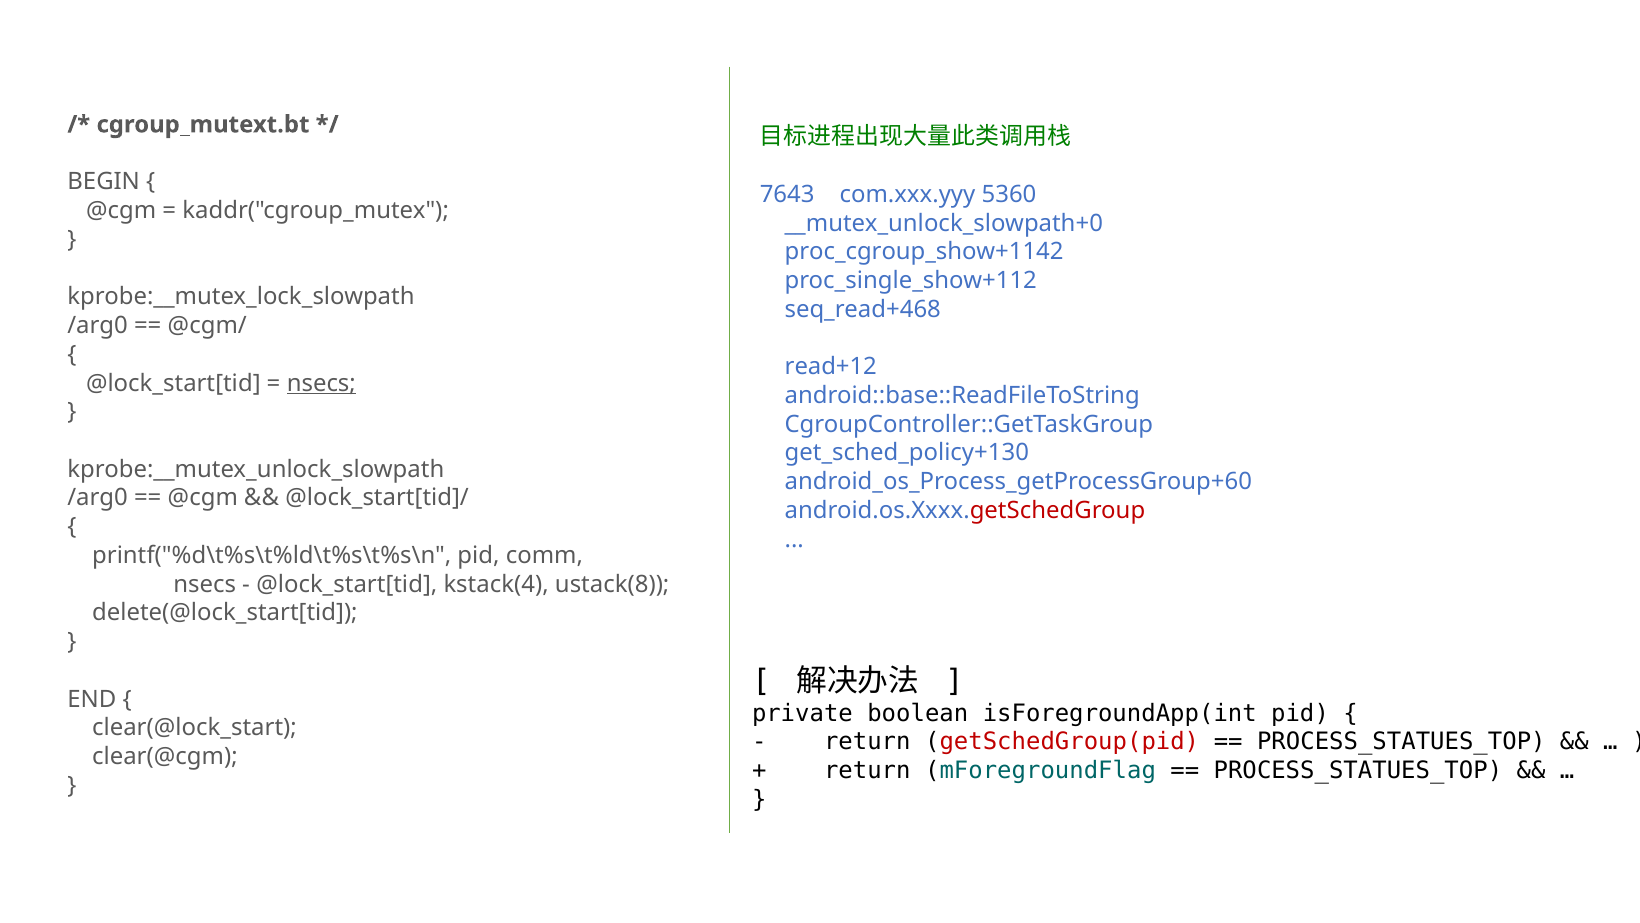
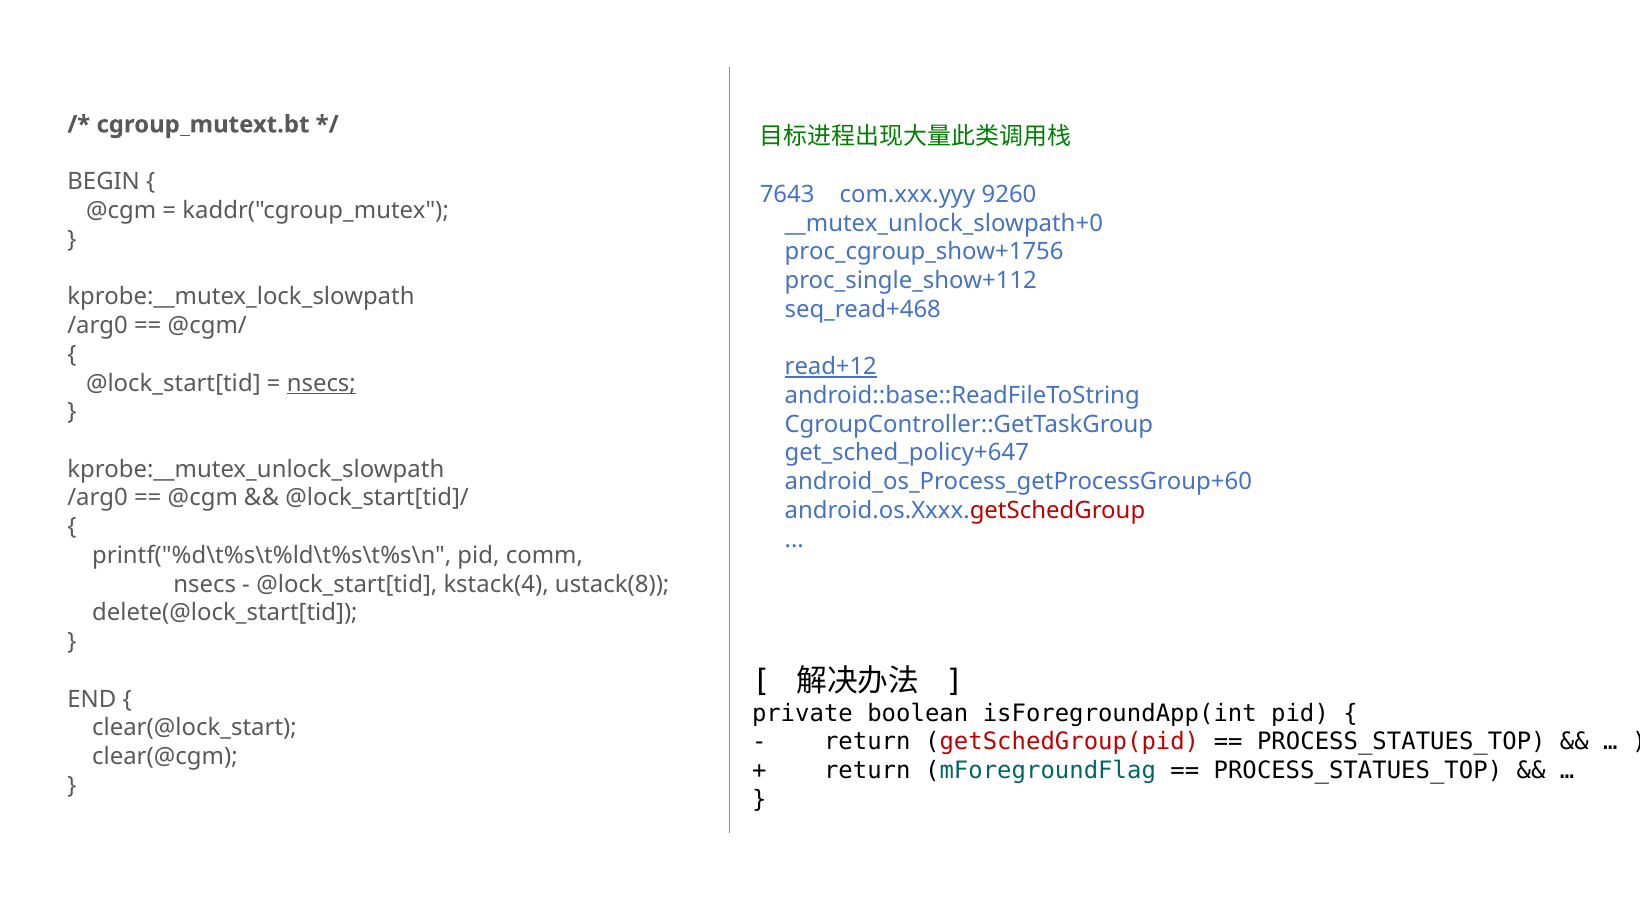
5360: 5360 -> 9260
proc_cgroup_show+1142: proc_cgroup_show+1142 -> proc_cgroup_show+1756
read+12 underline: none -> present
get_sched_policy+130: get_sched_policy+130 -> get_sched_policy+647
